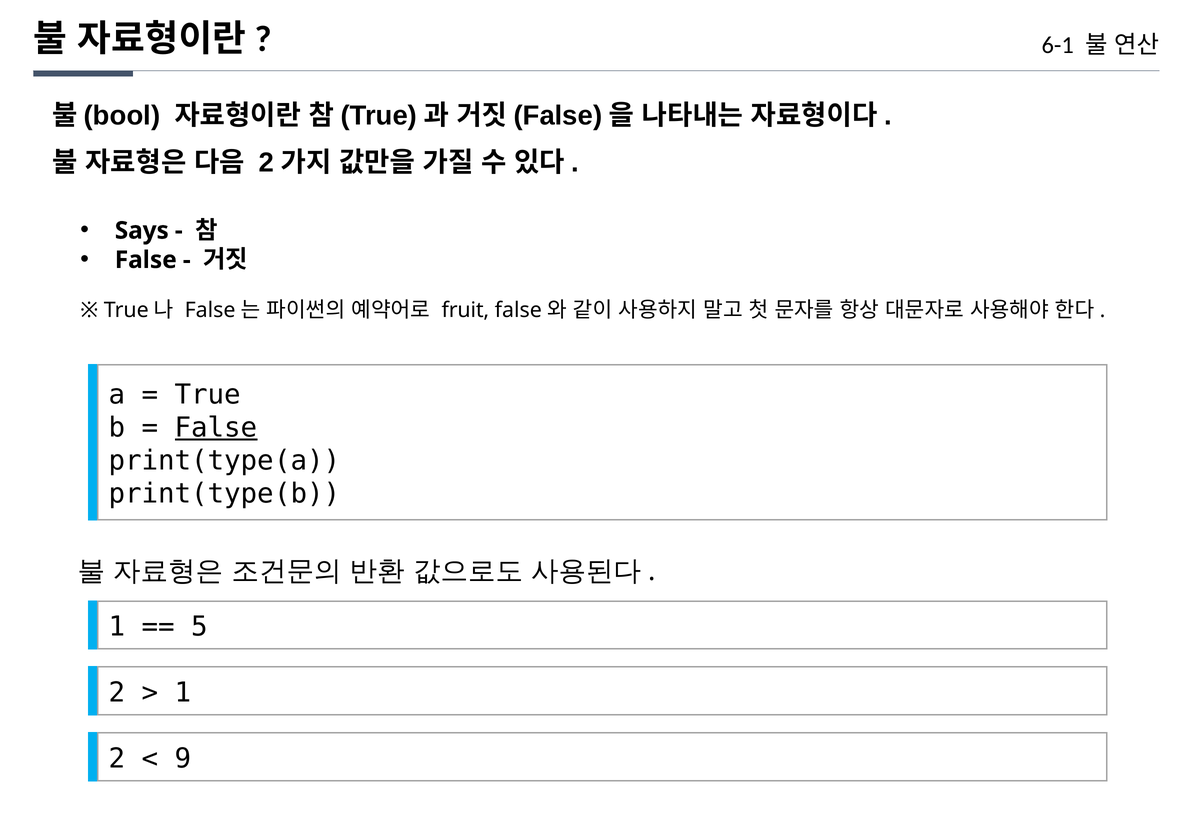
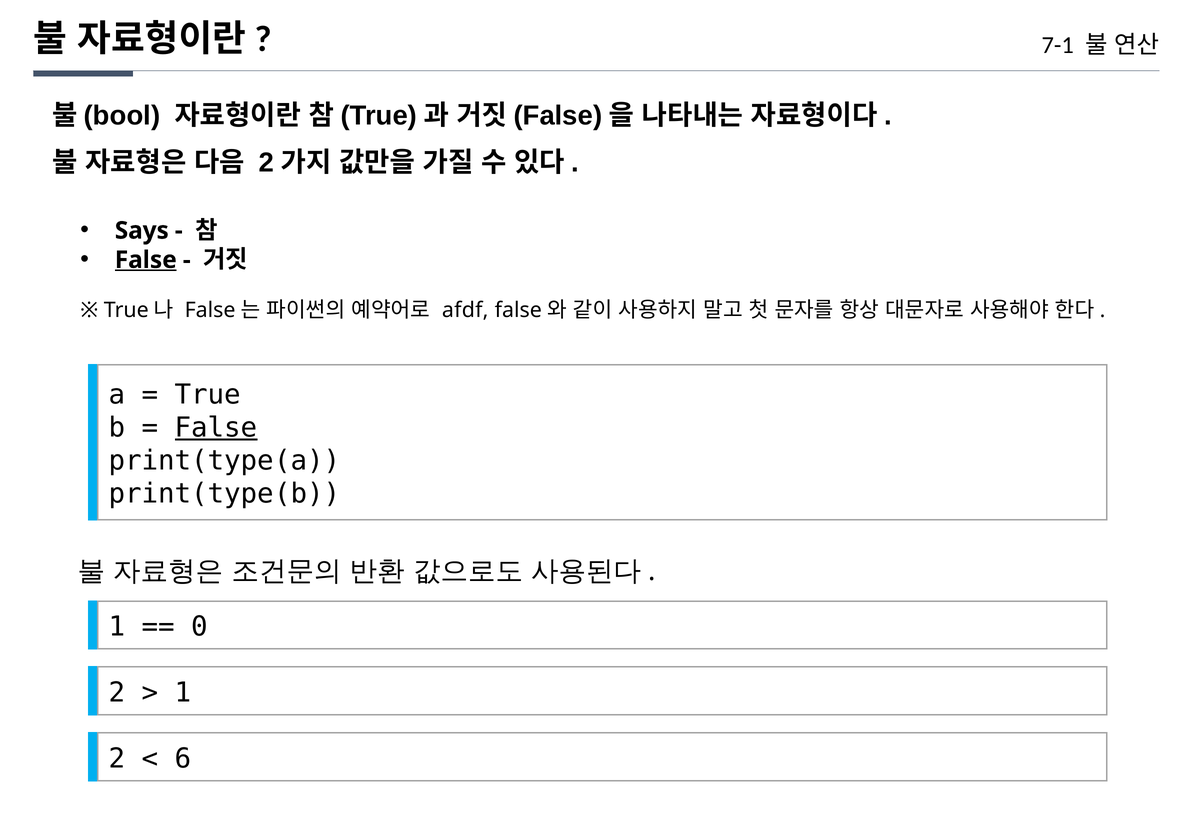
6-1: 6-1 -> 7-1
False at (146, 260) underline: none -> present
fruit: fruit -> afdf
5: 5 -> 0
9: 9 -> 6
